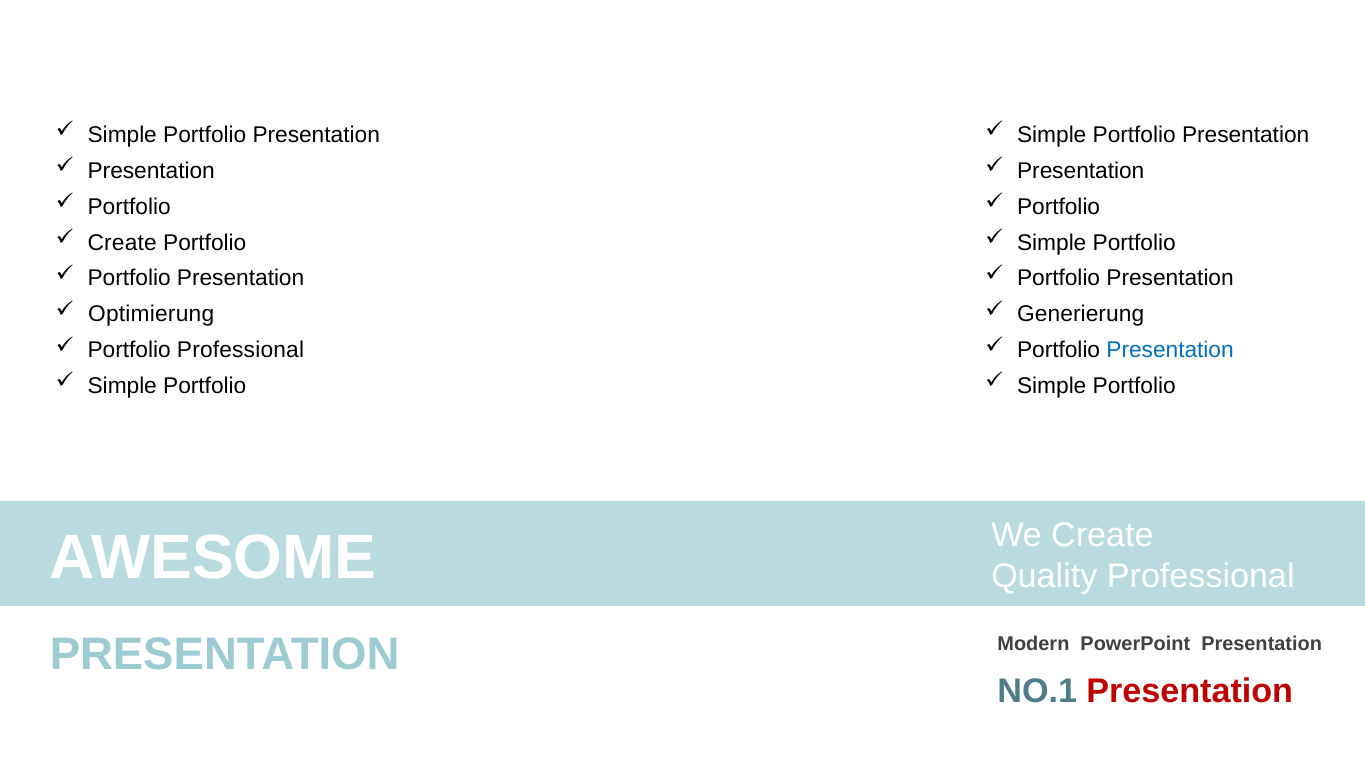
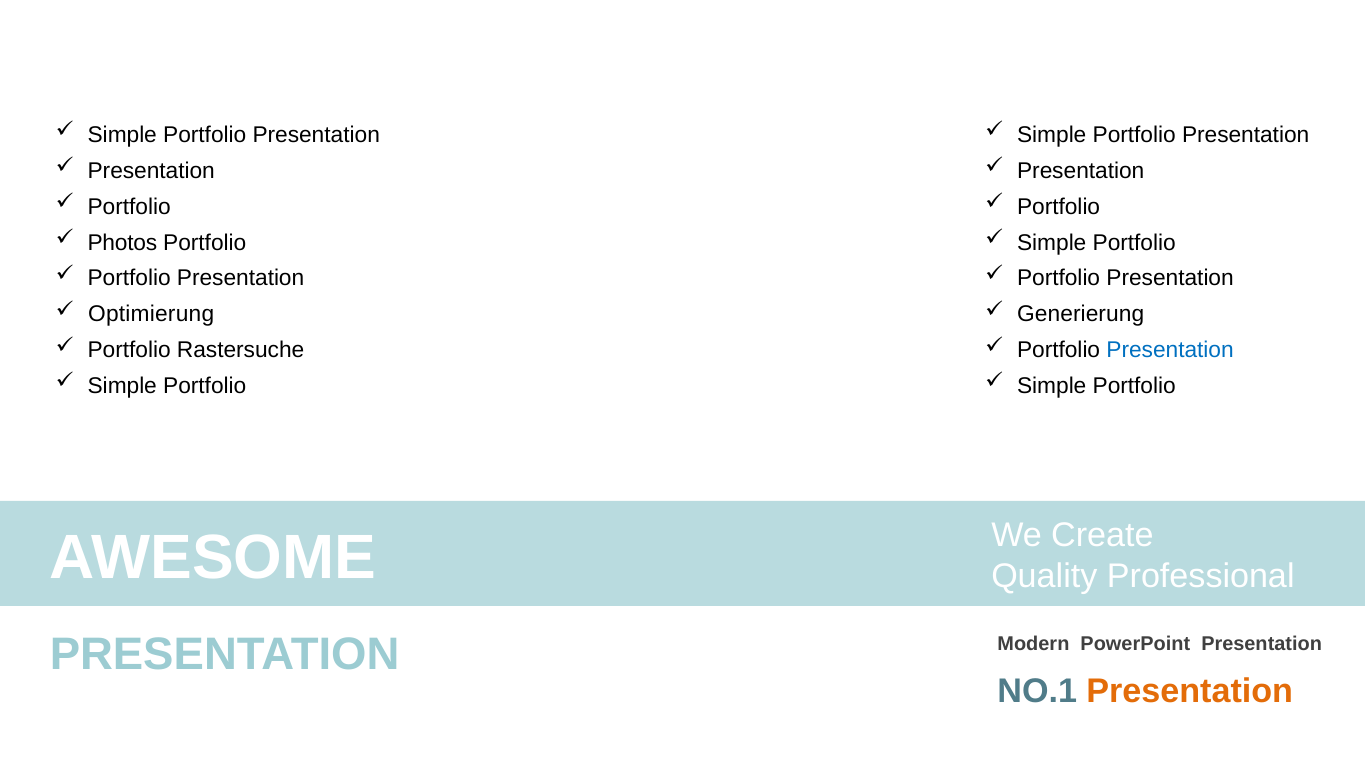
Create at (122, 242): Create -> Photos
Portfolio Professional: Professional -> Rastersuche
Presentation at (1190, 691) colour: red -> orange
